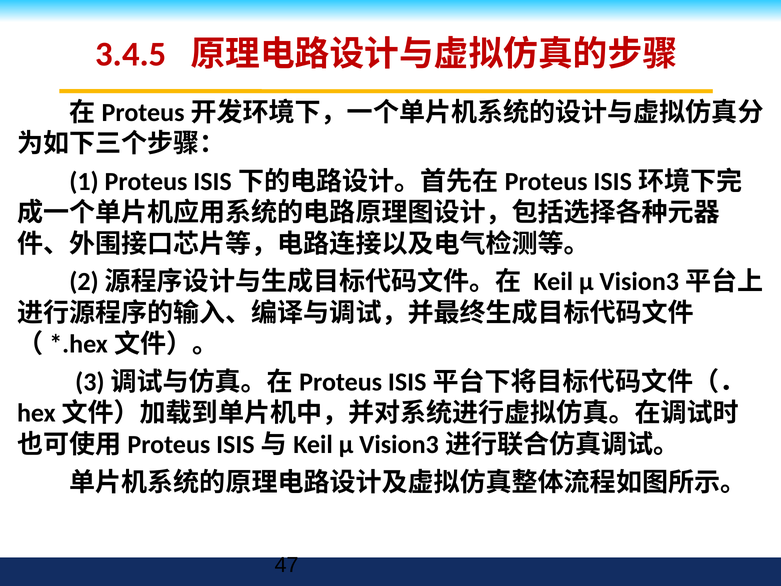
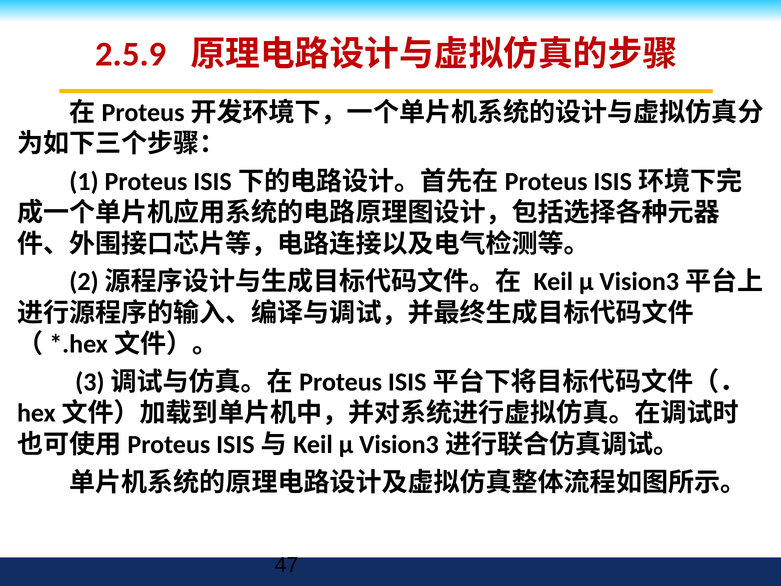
3.4.5: 3.4.5 -> 2.5.9
